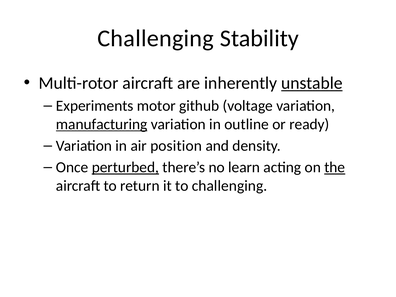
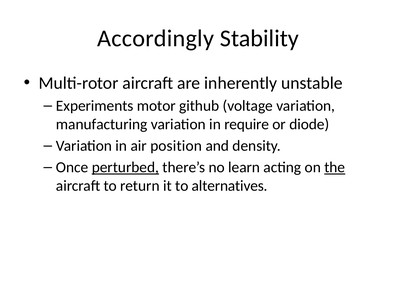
Challenging at (156, 38): Challenging -> Accordingly
unstable underline: present -> none
manufacturing underline: present -> none
outline: outline -> require
ready: ready -> diode
to challenging: challenging -> alternatives
